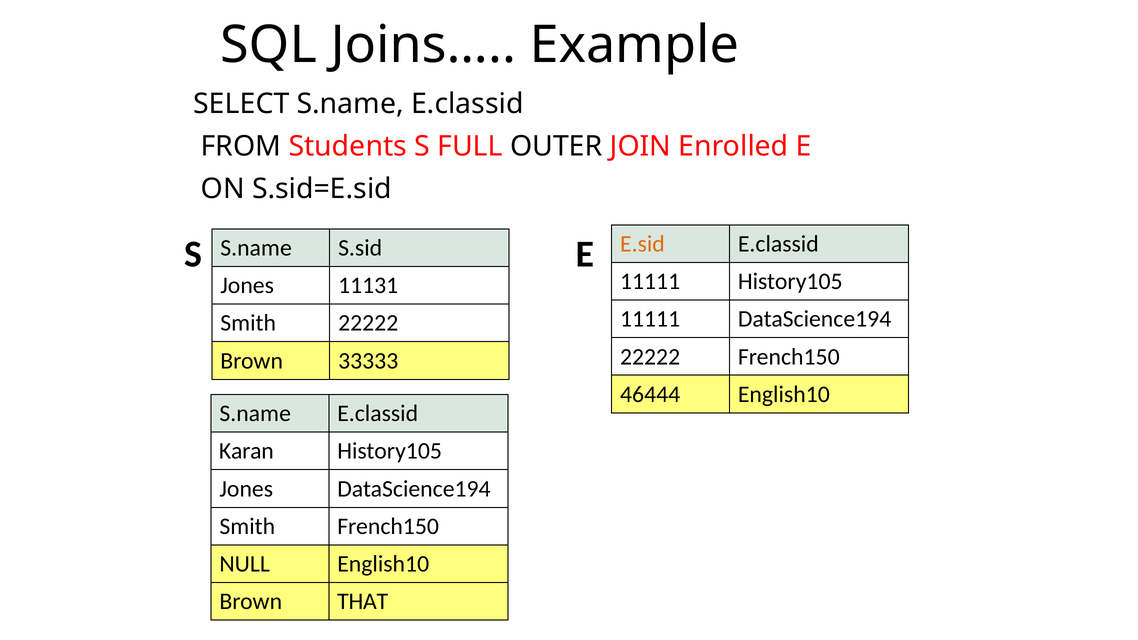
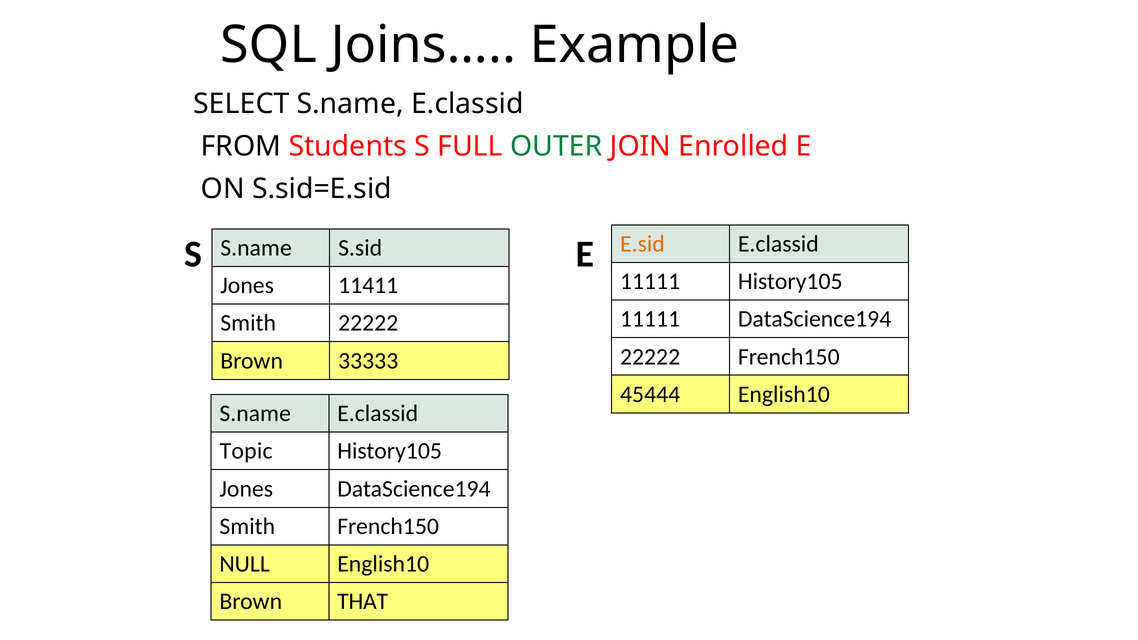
OUTER colour: black -> green
11131: 11131 -> 11411
46444: 46444 -> 45444
Karan: Karan -> Topic
